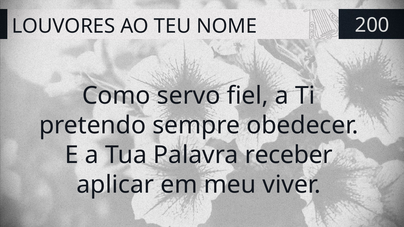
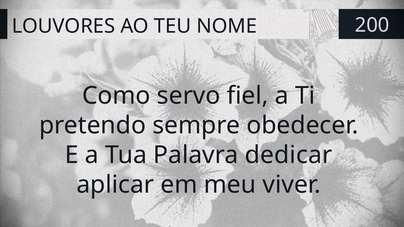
receber: receber -> dedicar
